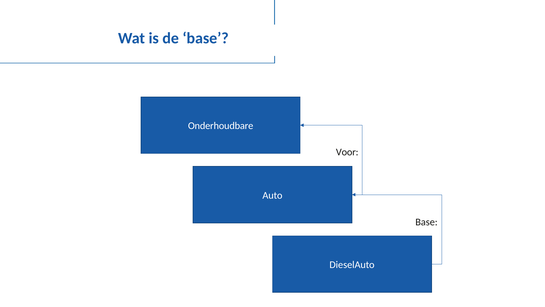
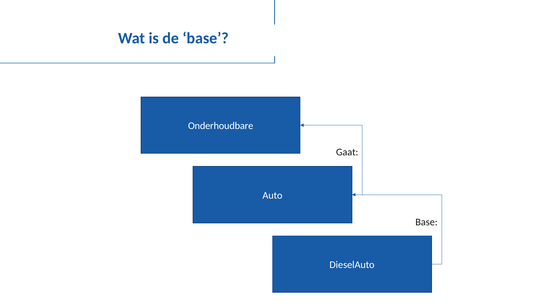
Voor: Voor -> Gaat
